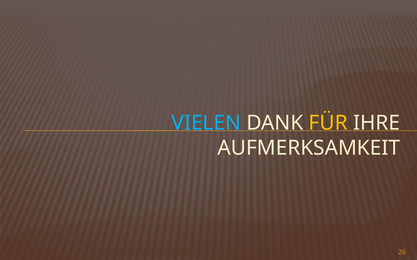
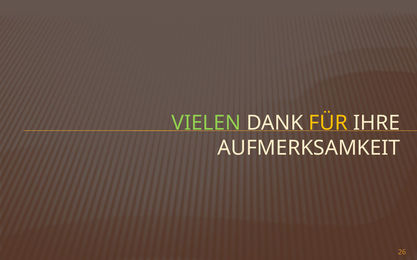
VIELEN colour: light blue -> light green
